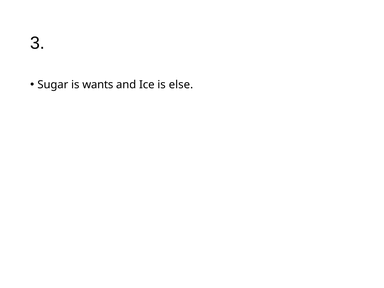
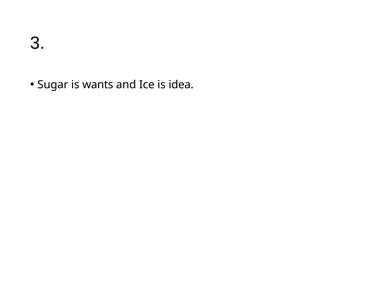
else: else -> idea
